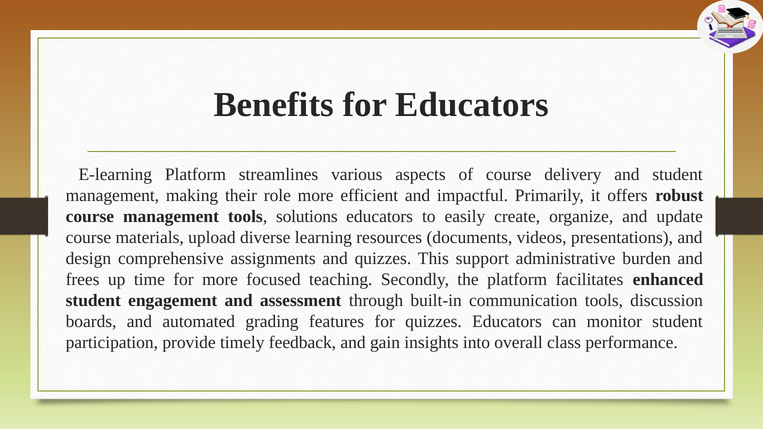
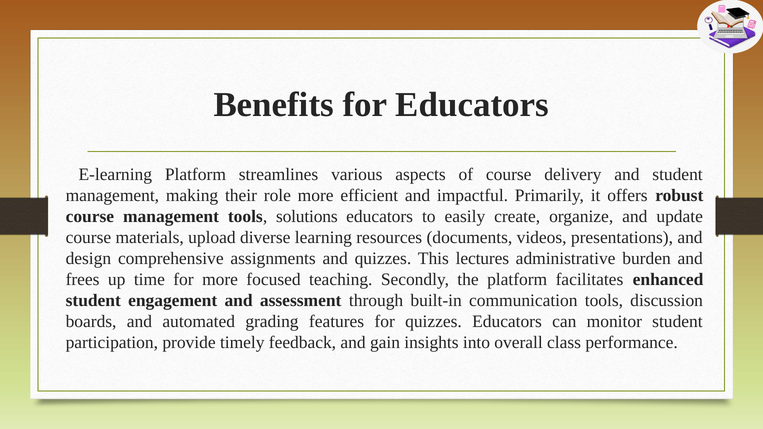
support: support -> lectures
